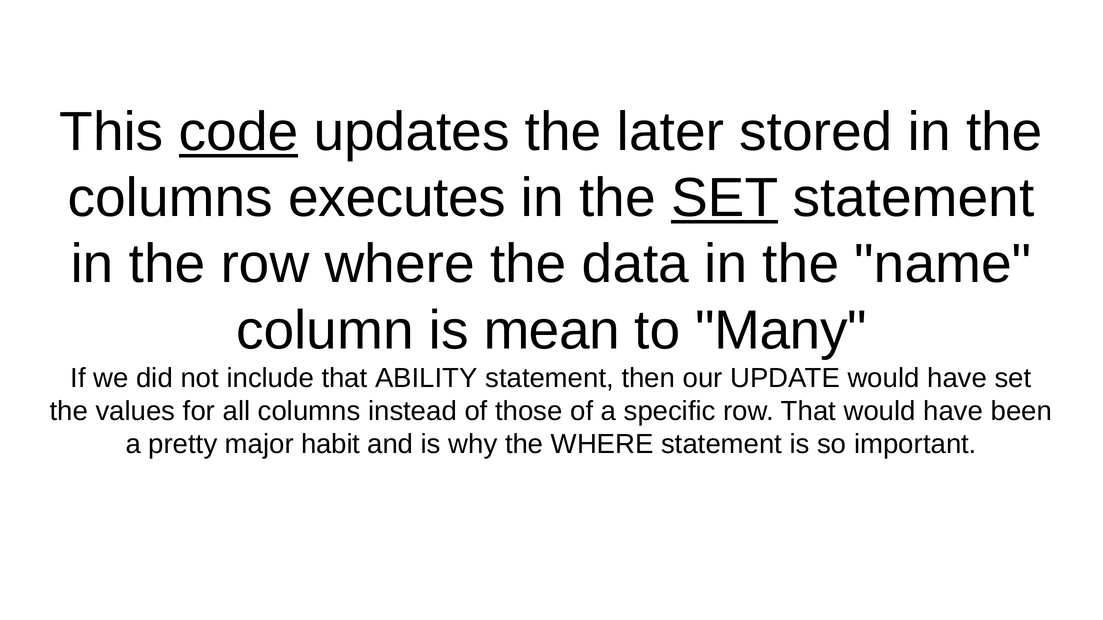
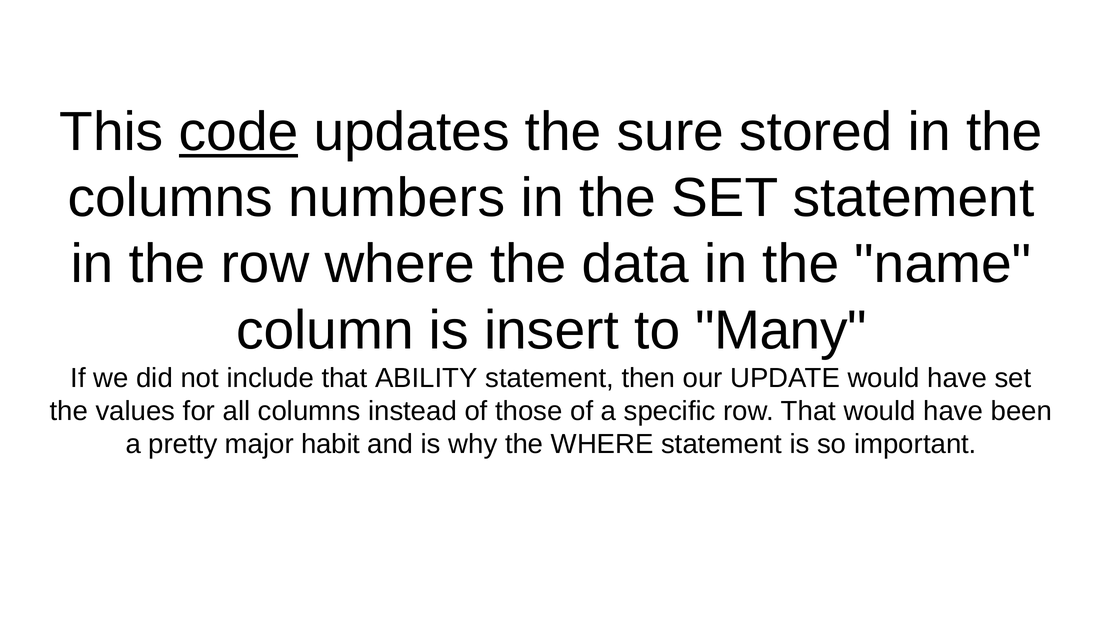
later: later -> sure
executes: executes -> numbers
SET at (725, 198) underline: present -> none
mean: mean -> insert
